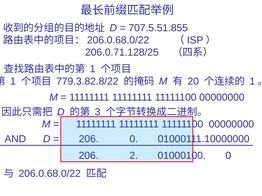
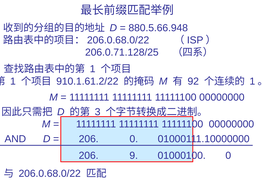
707.5.51.855: 707.5.51.855 -> 880.5.66.948
779.3.82.8/22: 779.3.82.8/22 -> 910.1.61.2/22
20: 20 -> 92
2: 2 -> 9
